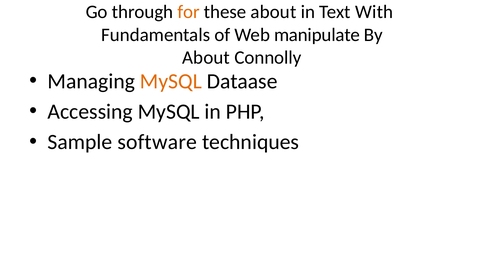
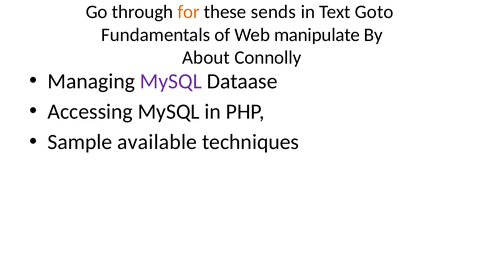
these about: about -> sends
With: With -> Goto
MySQL at (171, 81) colour: orange -> purple
software: software -> available
